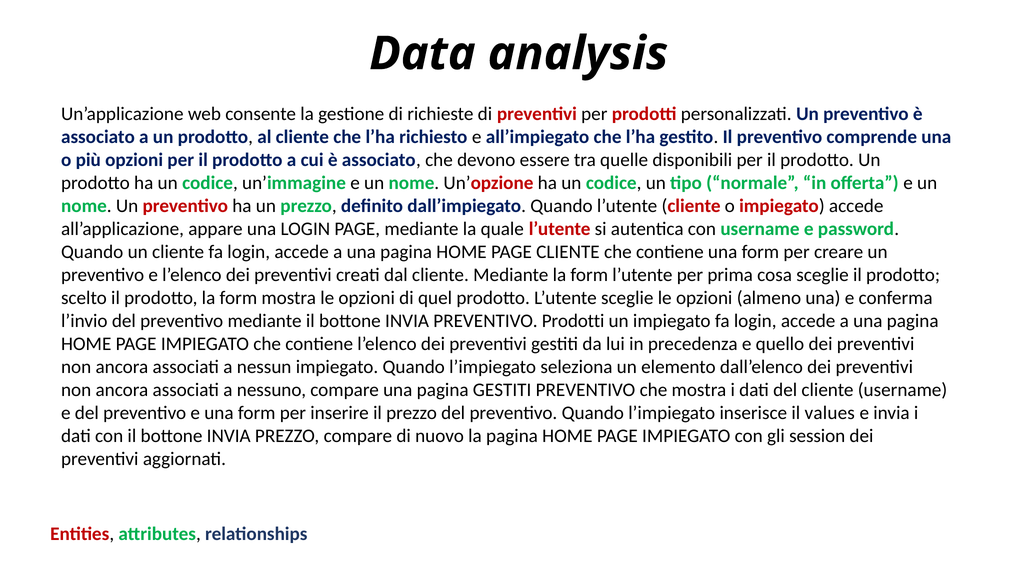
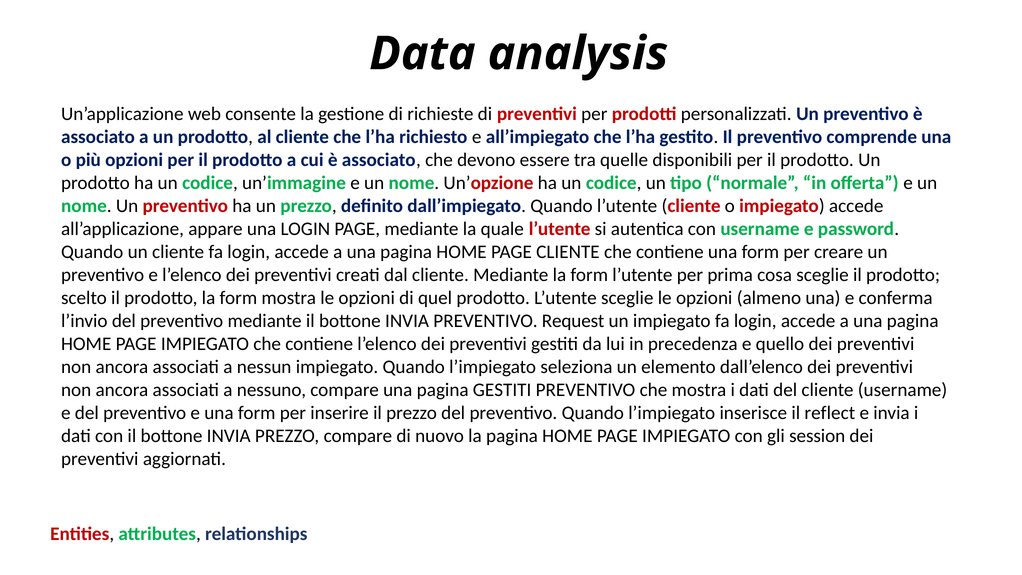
PREVENTIVO Prodotti: Prodotti -> Request
values: values -> reflect
